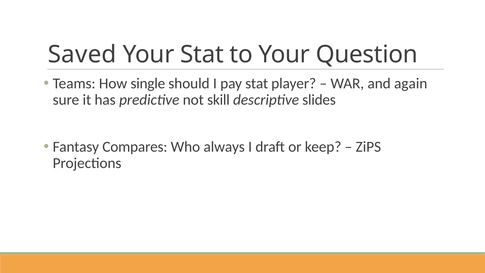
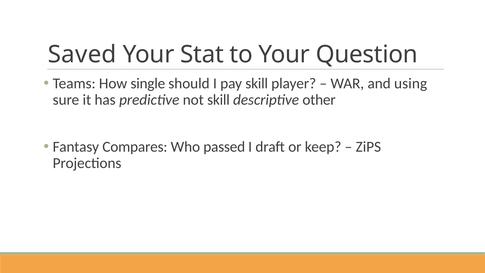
pay stat: stat -> skill
again: again -> using
slides: slides -> other
always: always -> passed
